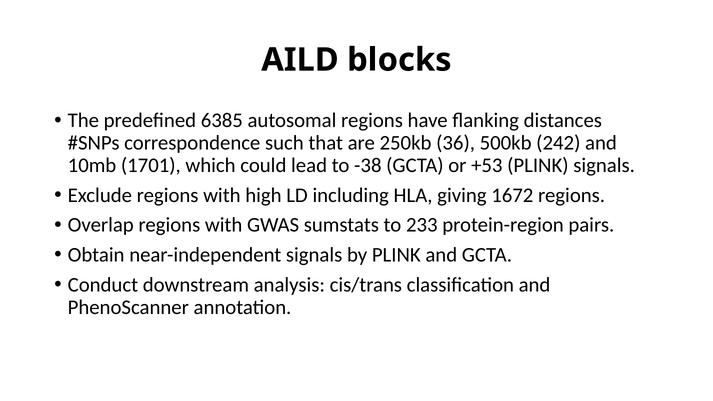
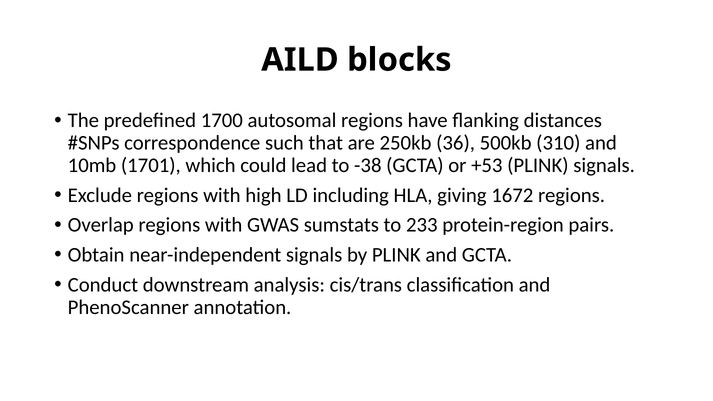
6385: 6385 -> 1700
242: 242 -> 310
